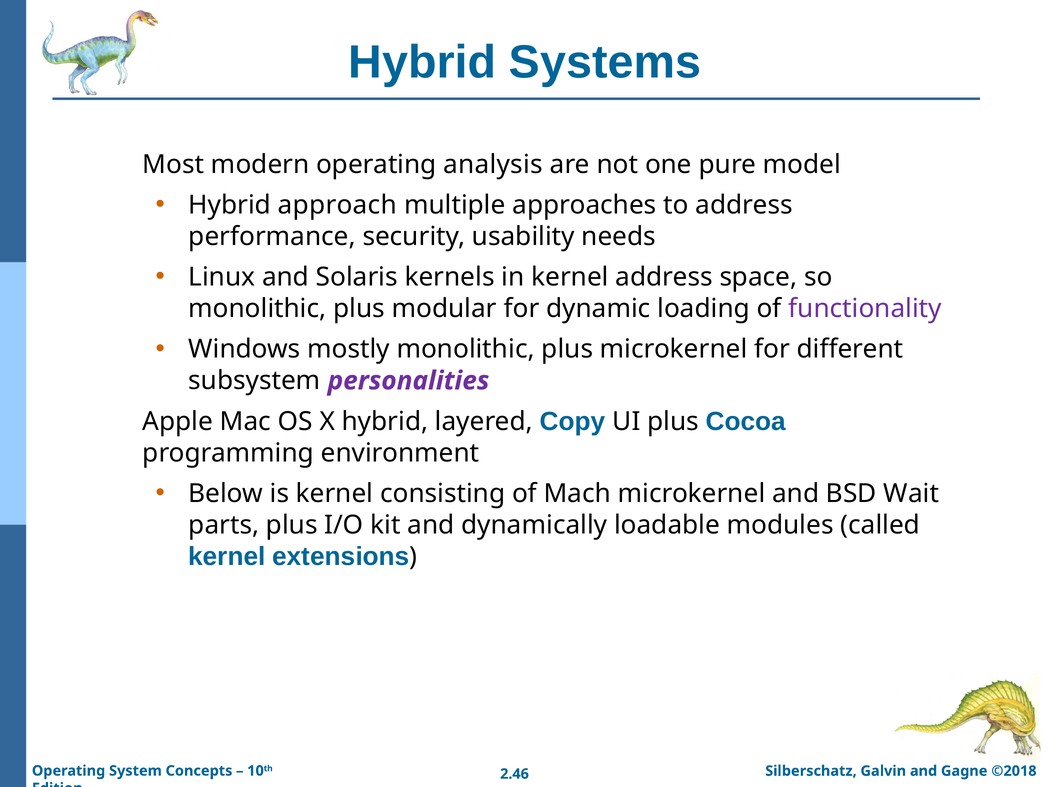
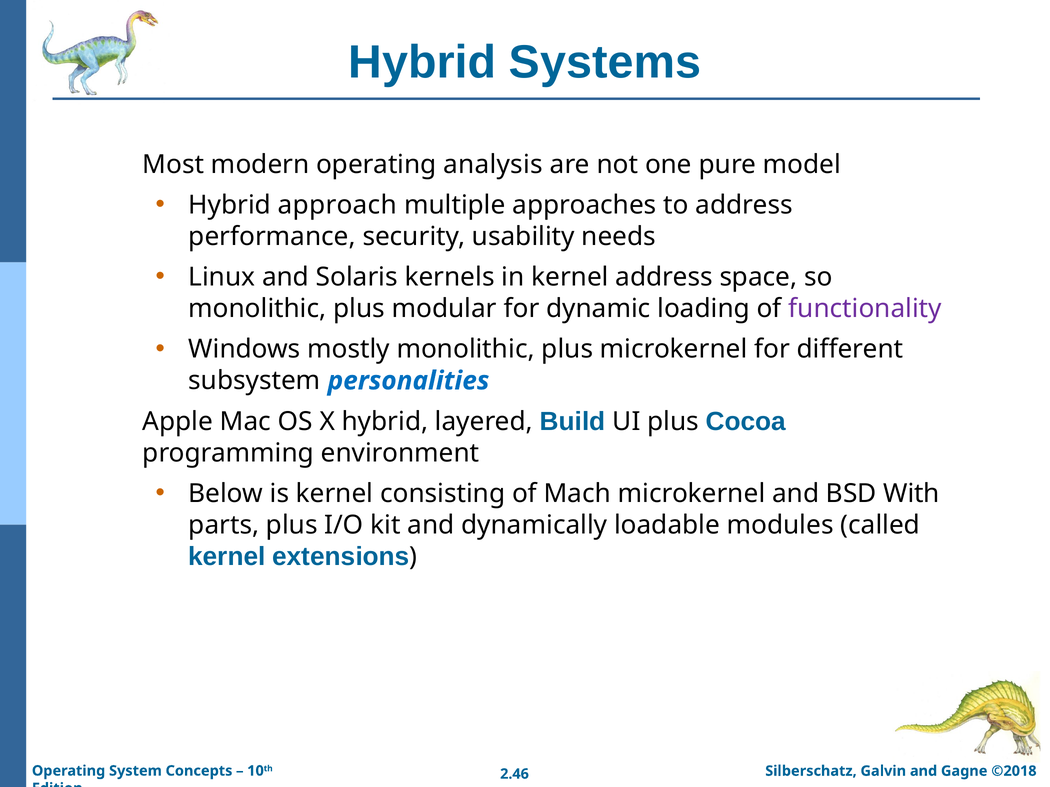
personalities colour: purple -> blue
Copy: Copy -> Build
Wait: Wait -> With
